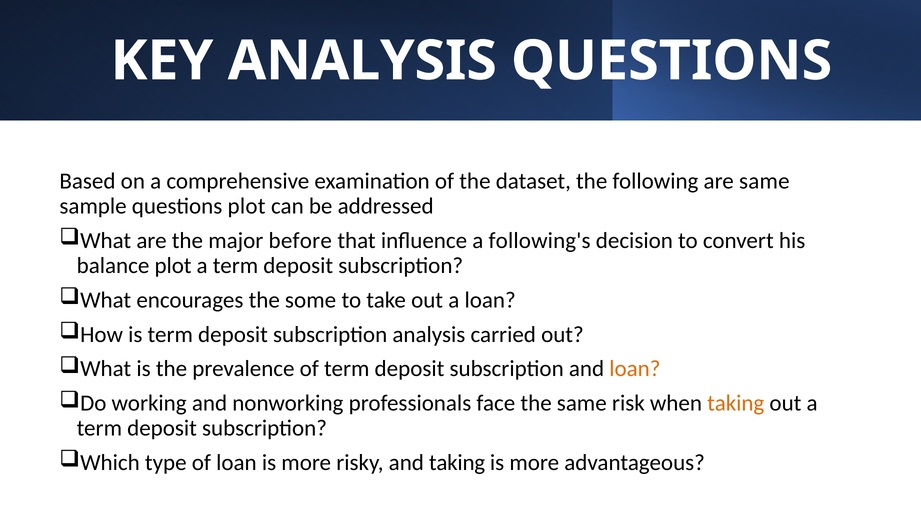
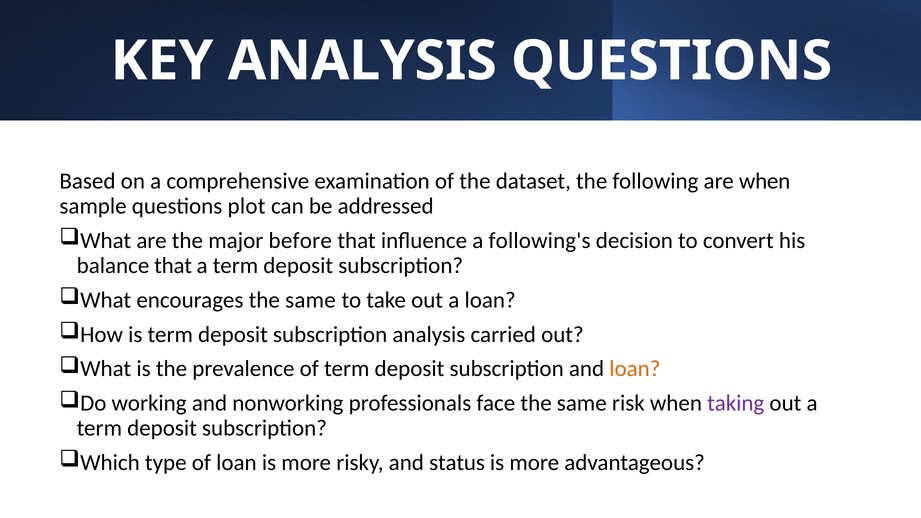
are same: same -> when
balance plot: plot -> that
encourages the some: some -> same
taking at (736, 403) colour: orange -> purple
and taking: taking -> status
